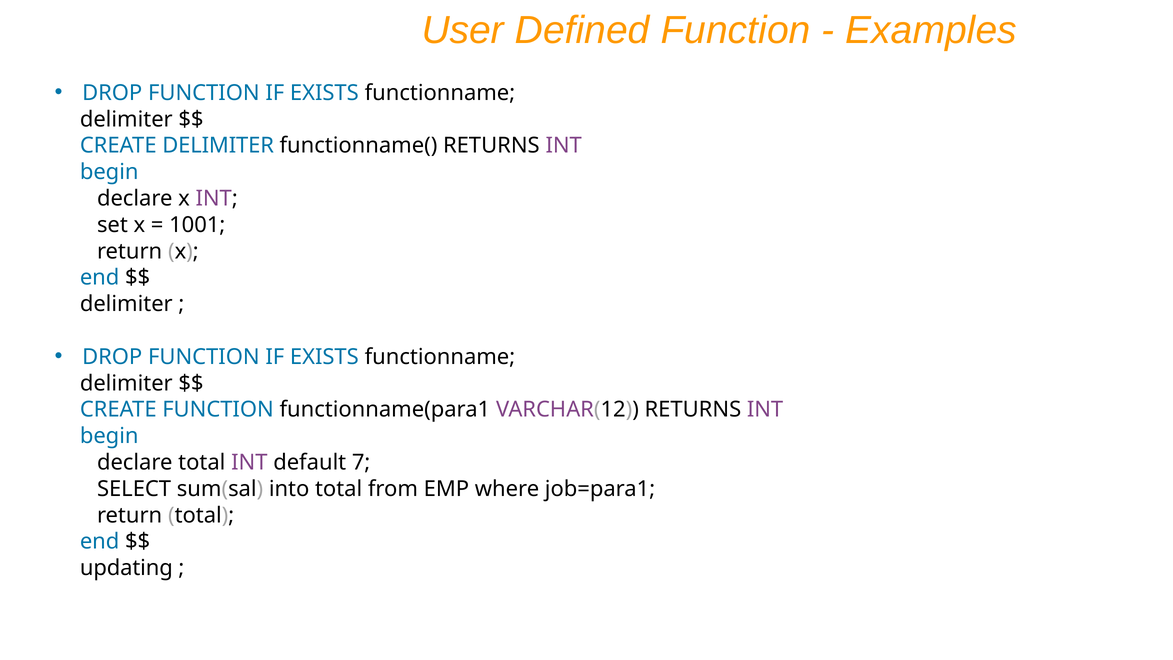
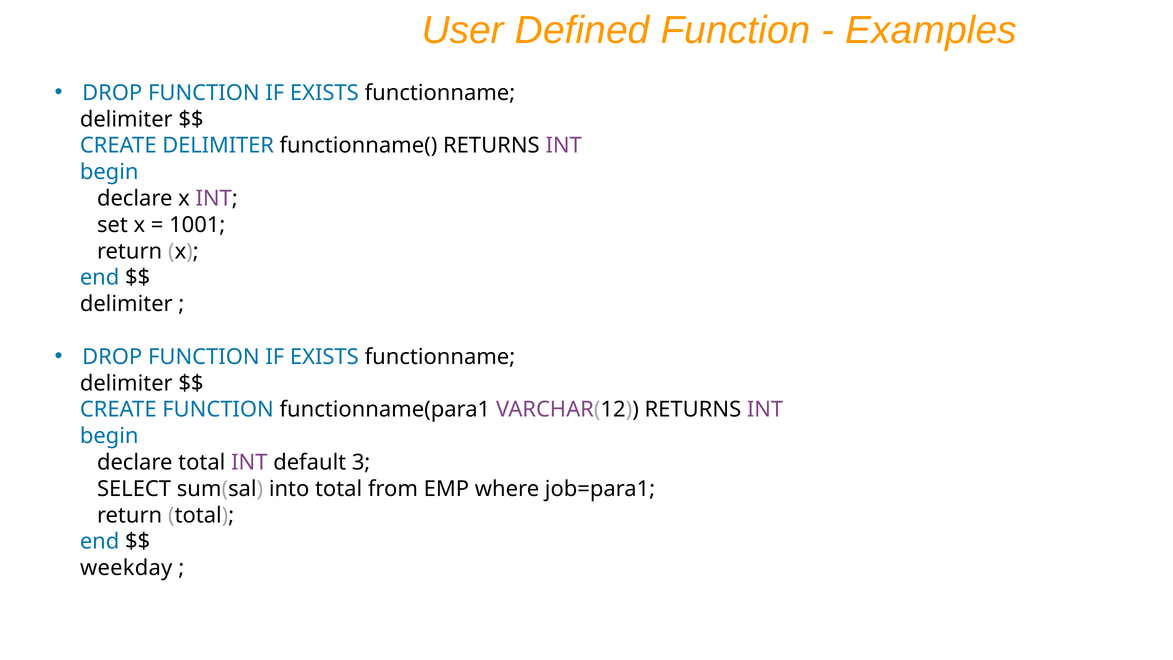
7: 7 -> 3
updating: updating -> weekday
